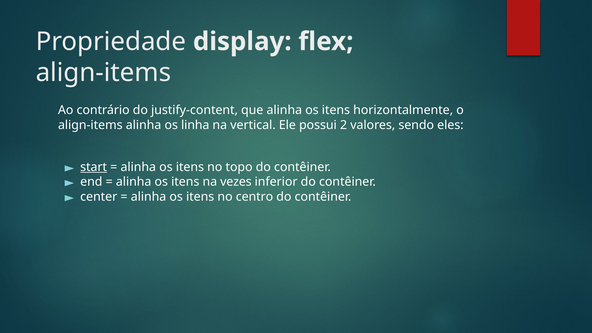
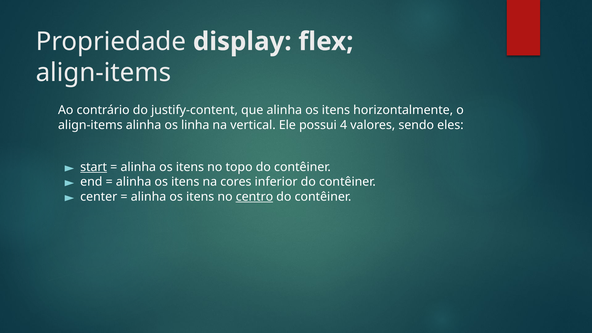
2: 2 -> 4
vezes: vezes -> cores
centro underline: none -> present
